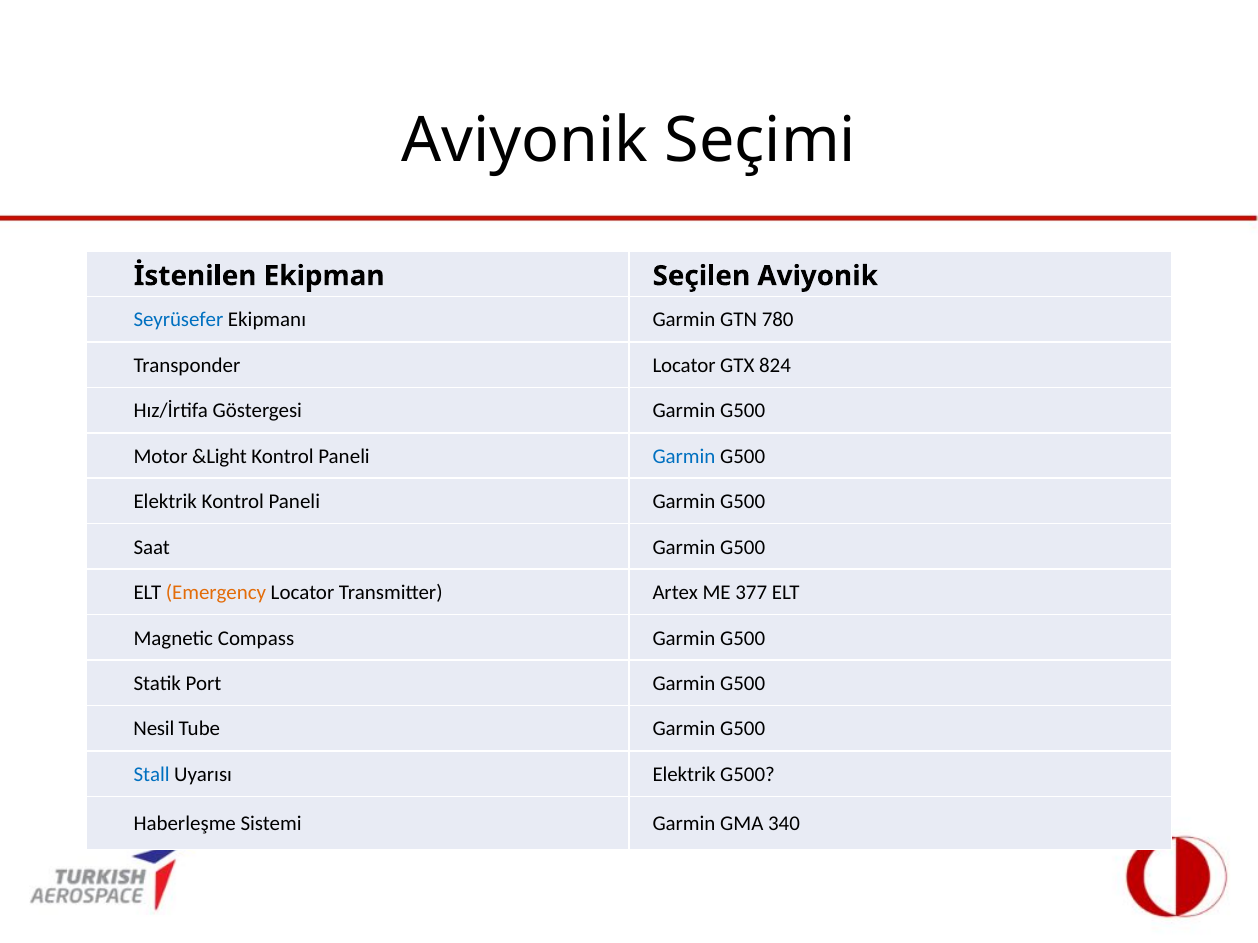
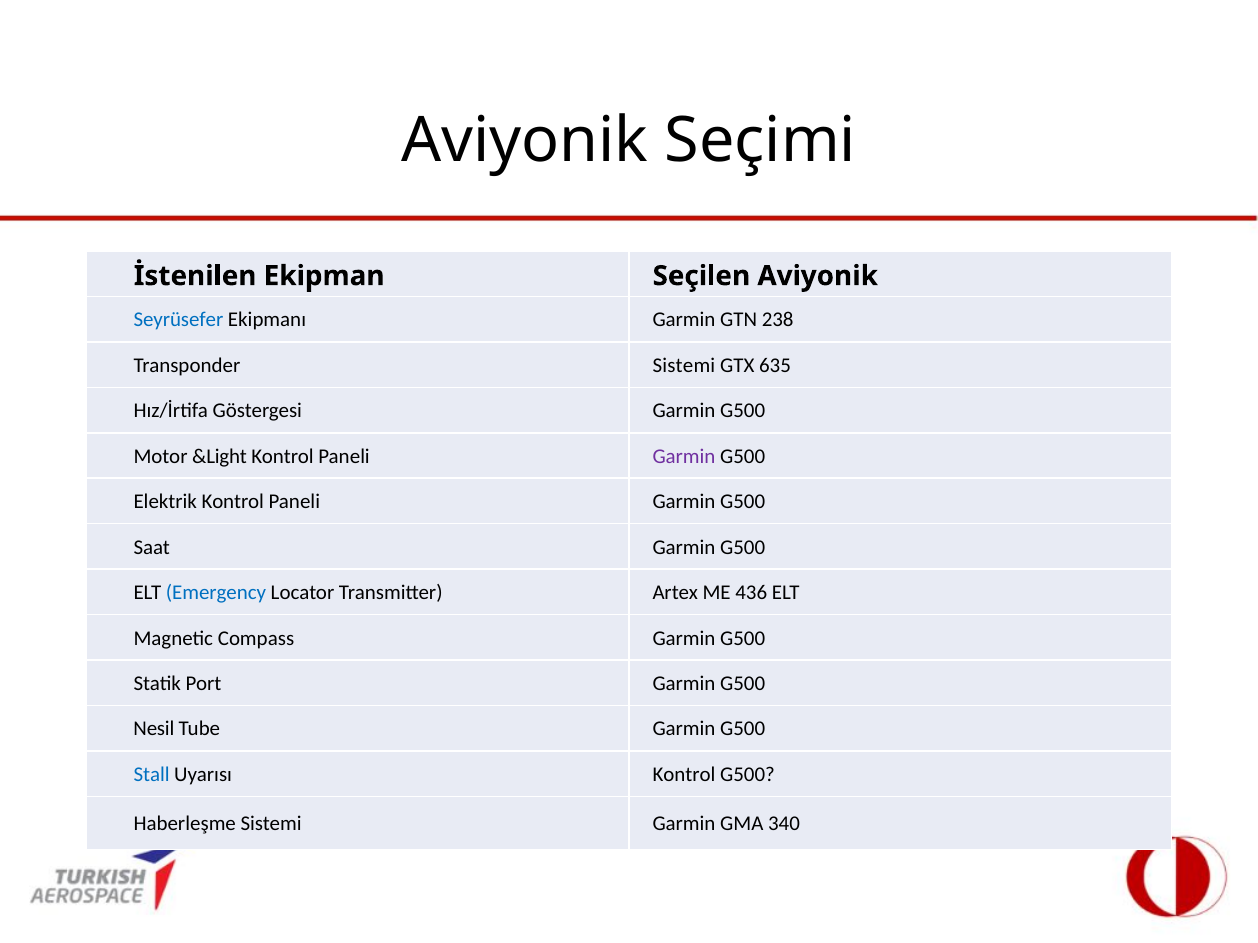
780: 780 -> 238
Transponder Locator: Locator -> Sistemi
824: 824 -> 635
Garmin at (684, 457) colour: blue -> purple
Emergency colour: orange -> blue
377: 377 -> 436
Uyarısı Elektrik: Elektrik -> Kontrol
